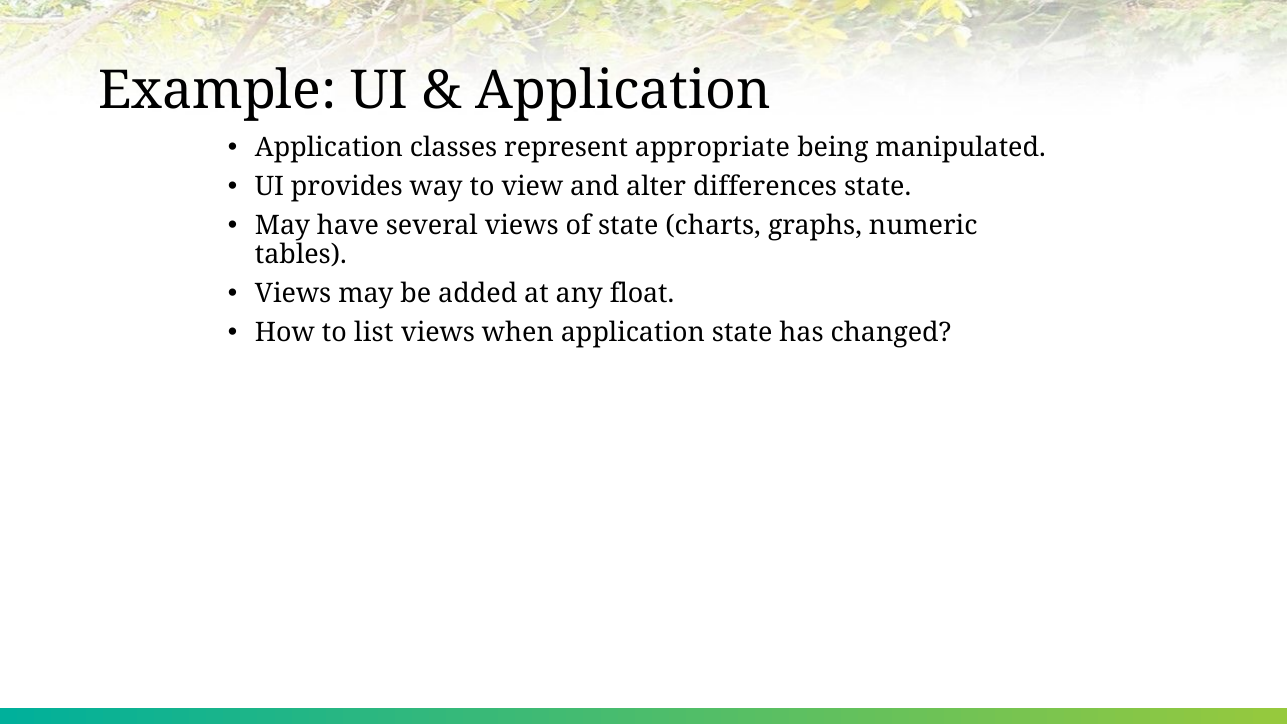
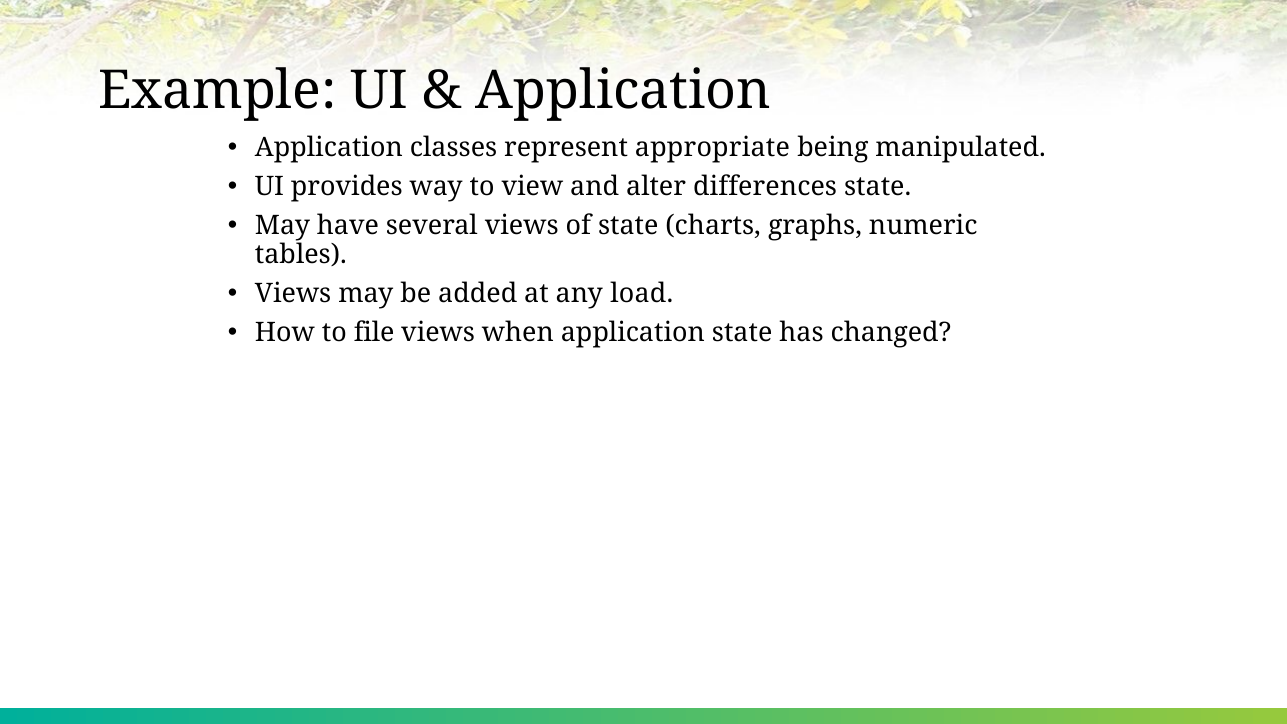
float: float -> load
list: list -> file
